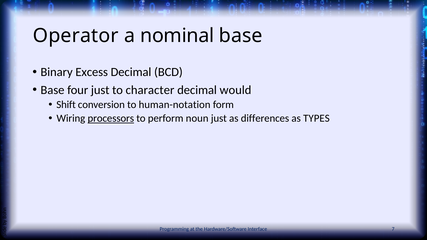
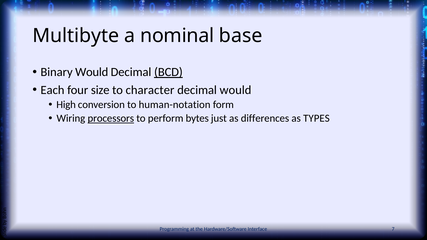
Operator: Operator -> Multibyte
Binary Excess: Excess -> Would
BCD underline: none -> present
Base at (52, 90): Base -> Each
four just: just -> size
Shift: Shift -> High
noun: noun -> bytes
